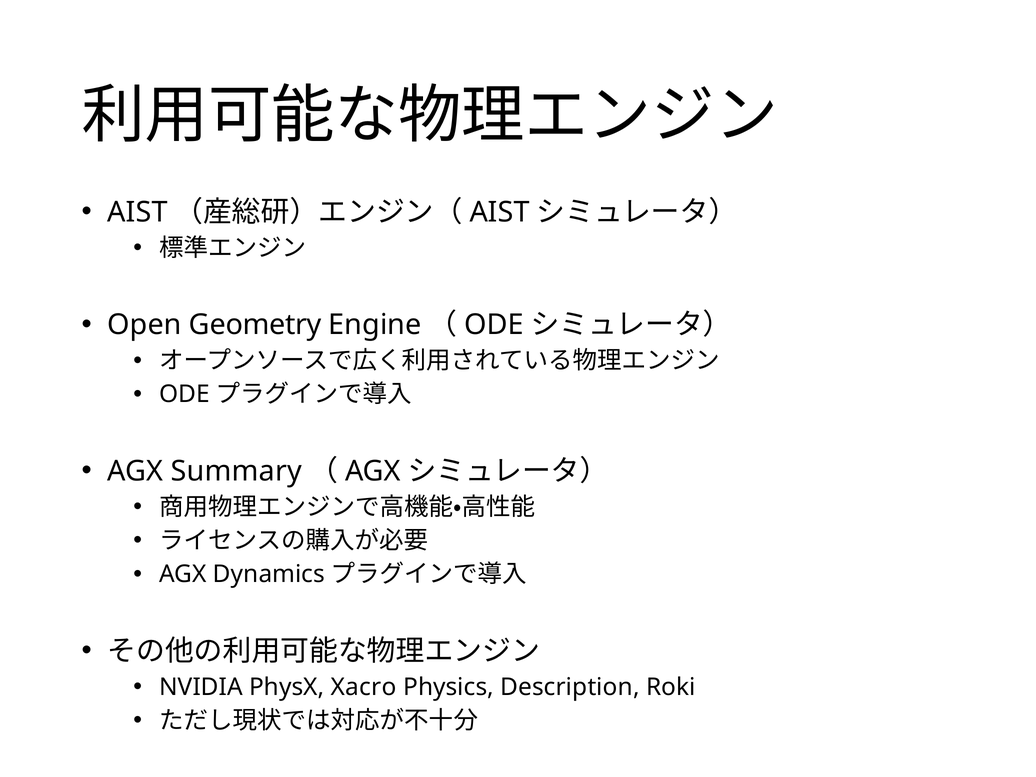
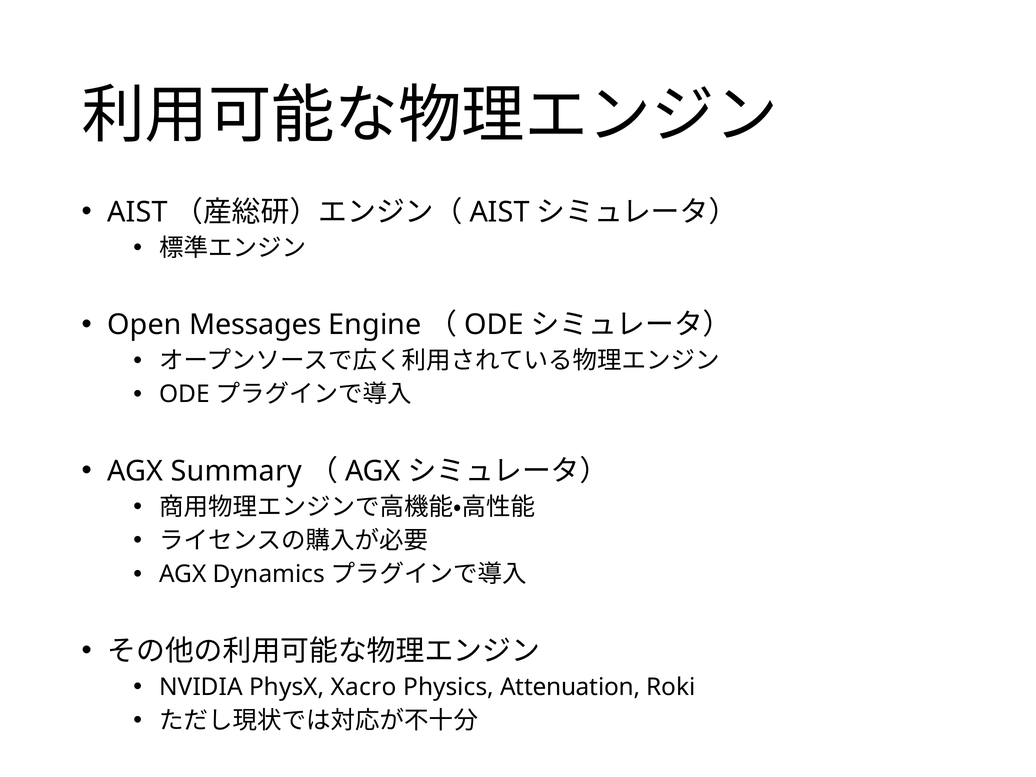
Geometry: Geometry -> Messages
Description: Description -> Attenuation
